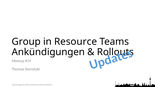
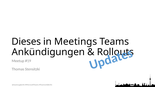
Group: Group -> Dieses
Resource: Resource -> Meetings
